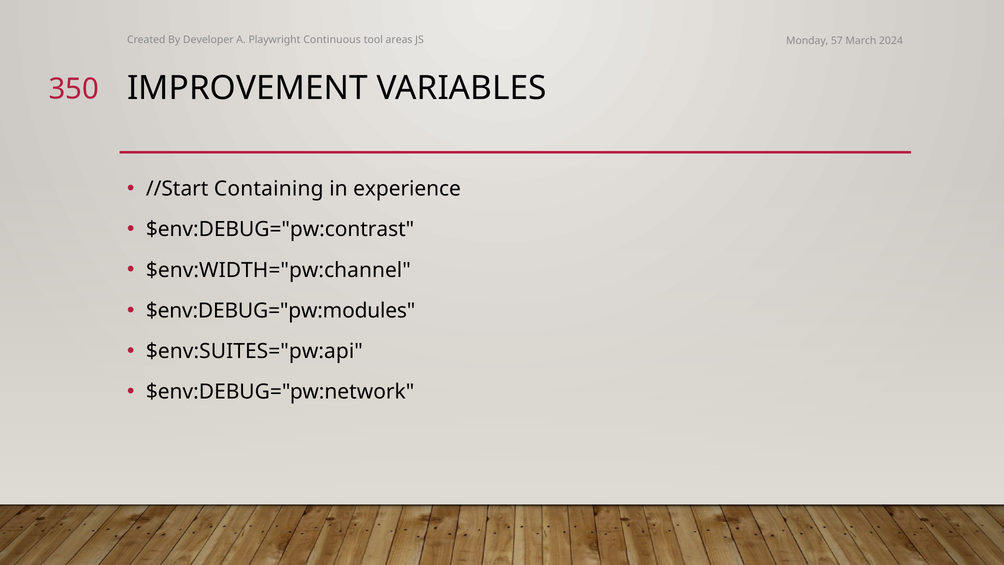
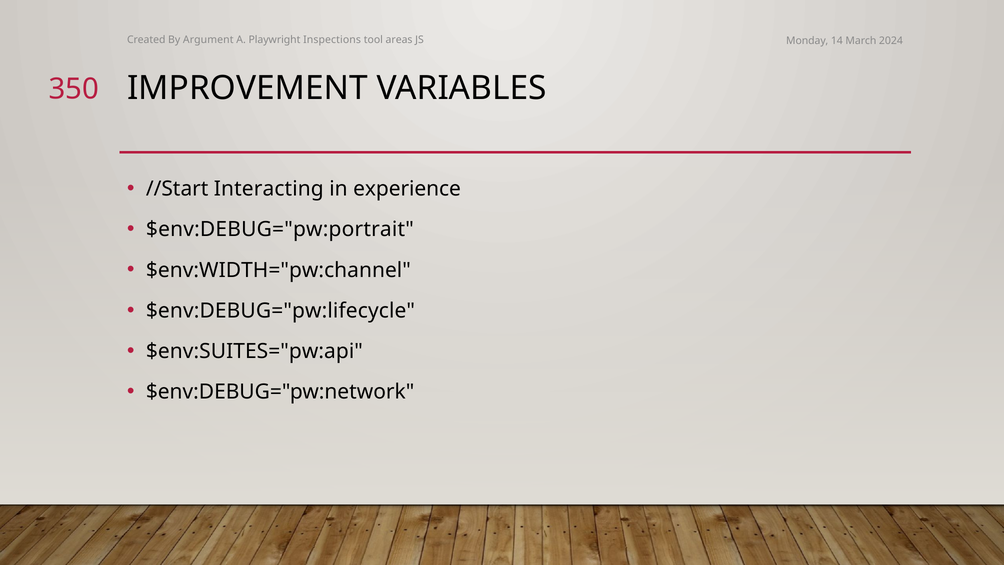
Developer: Developer -> Argument
Continuous: Continuous -> Inspections
57: 57 -> 14
Containing: Containing -> Interacting
$env:DEBUG="pw:contrast: $env:DEBUG="pw:contrast -> $env:DEBUG="pw:portrait
$env:DEBUG="pw:modules: $env:DEBUG="pw:modules -> $env:DEBUG="pw:lifecycle
